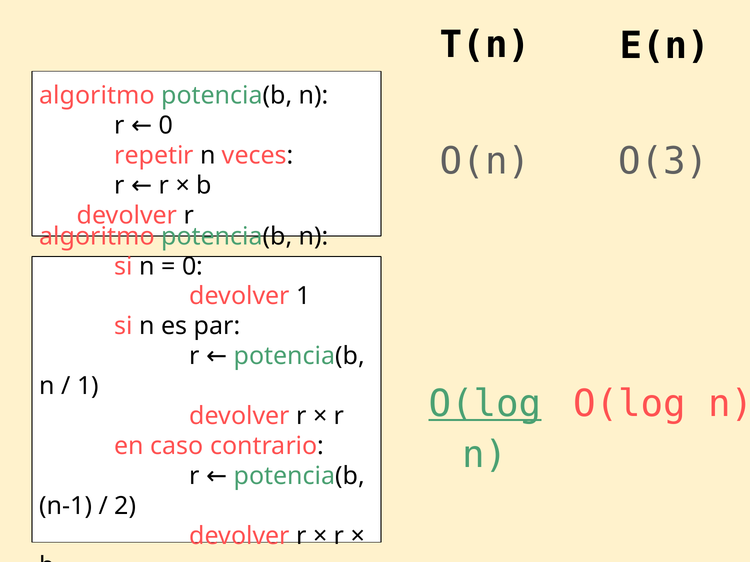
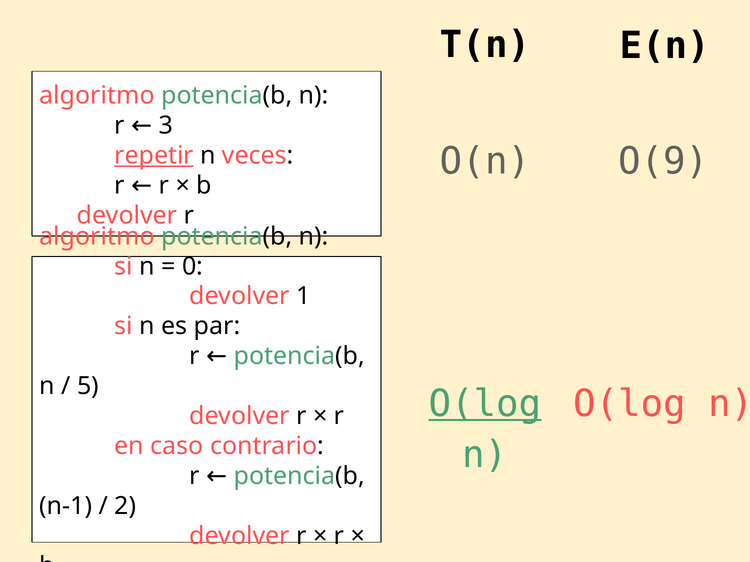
r 0: 0 -> 3
O(3: O(3 -> O(9
repetir underline: none -> present
1 at (88, 387): 1 -> 5
